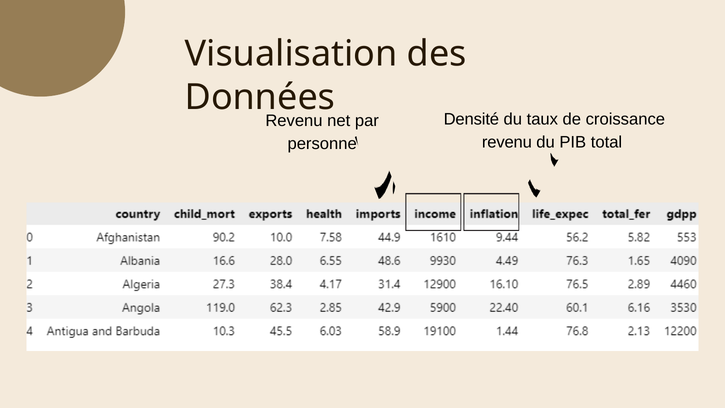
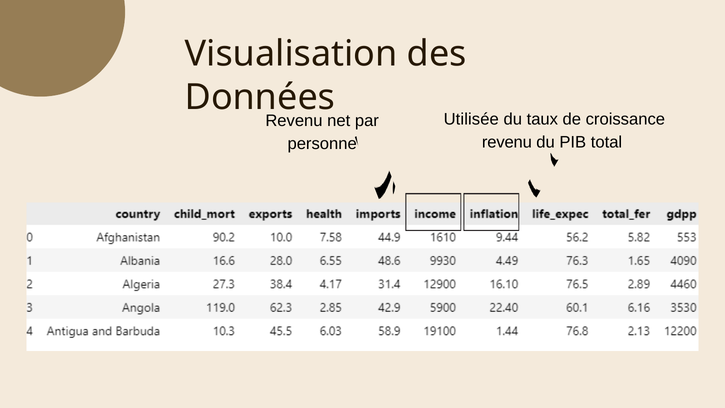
Densité: Densité -> Utilisée
